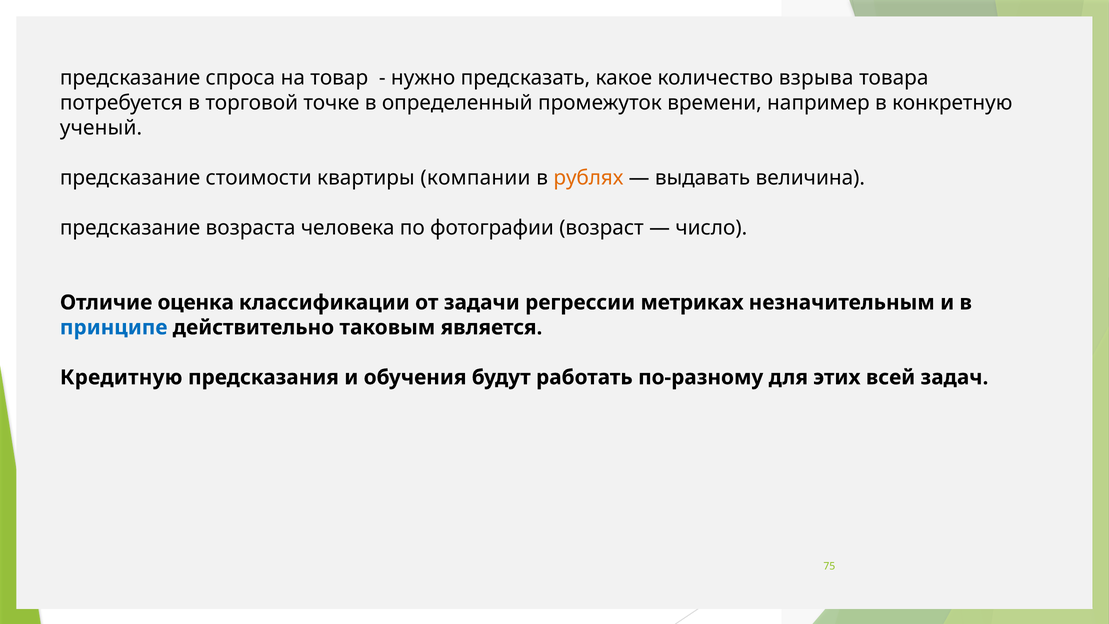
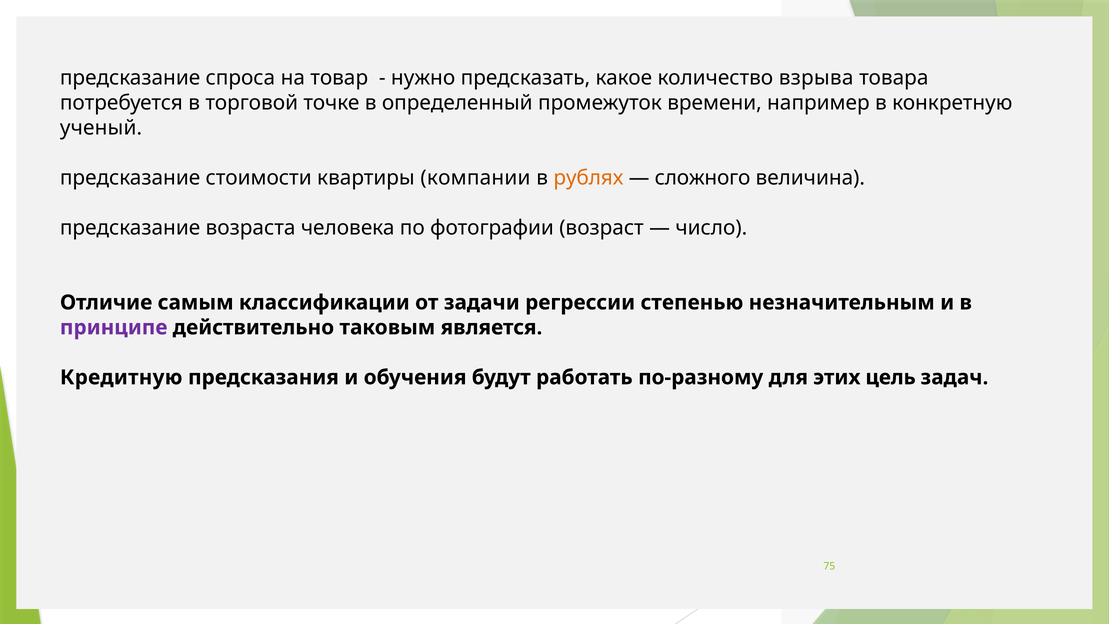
выдавать: выдавать -> сложного
оценка: оценка -> самым
метриках: метриках -> степенью
принципе colour: blue -> purple
всей: всей -> цель
